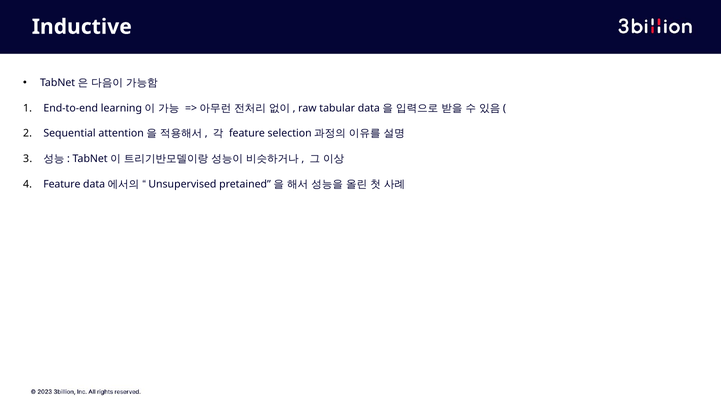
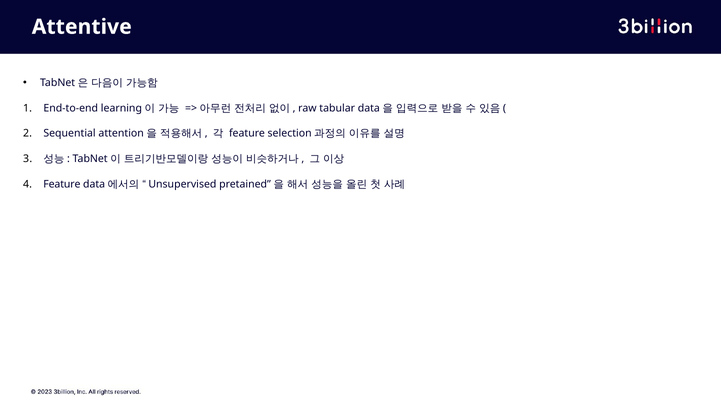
Inductive: Inductive -> Attentive
